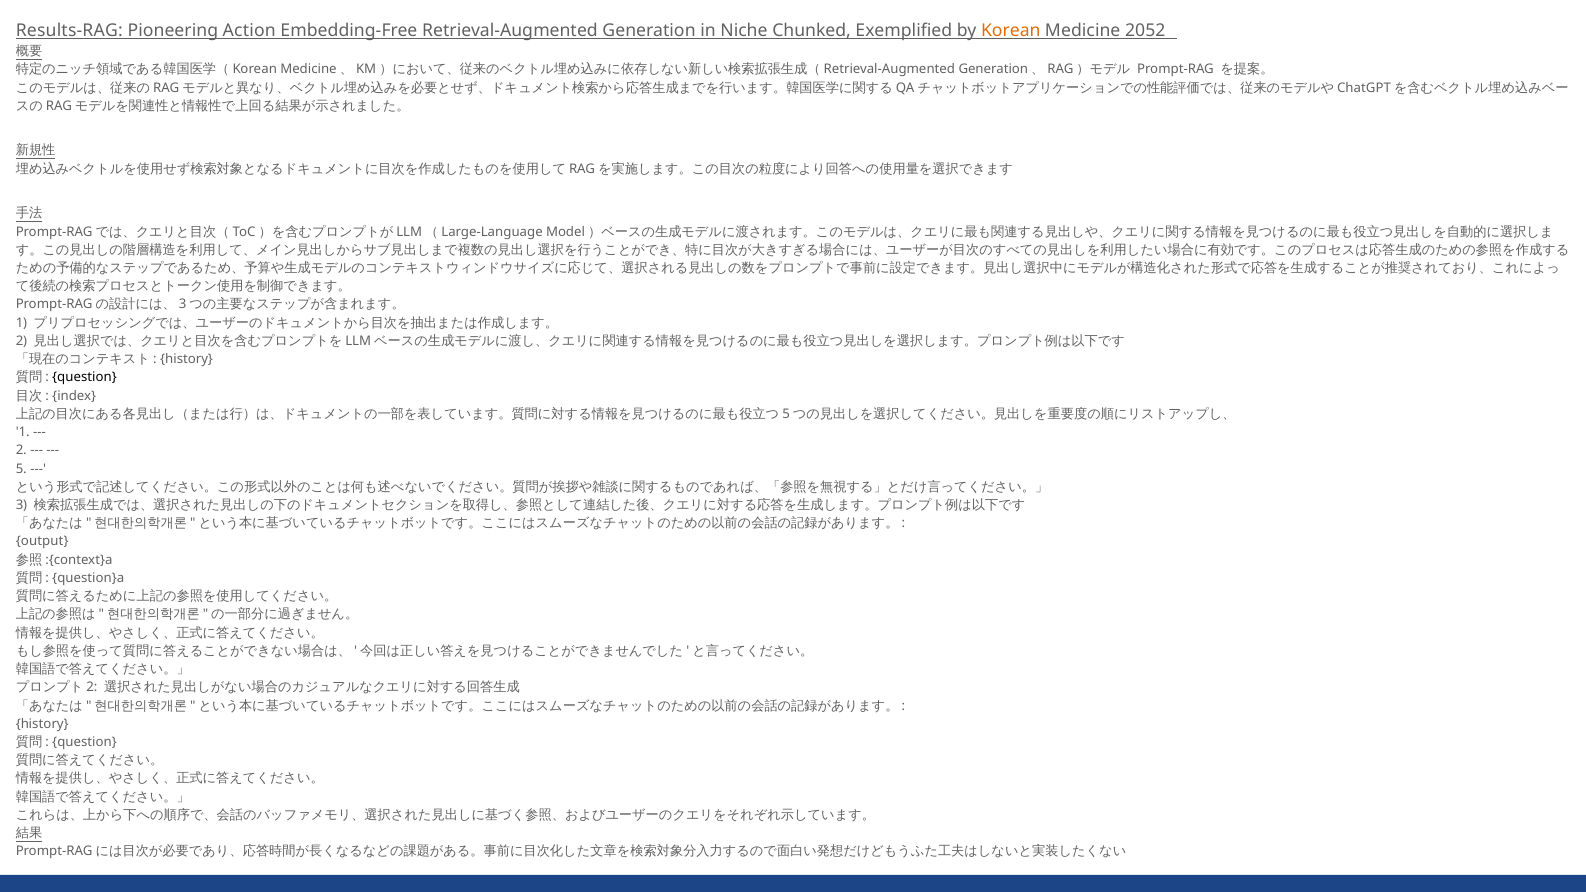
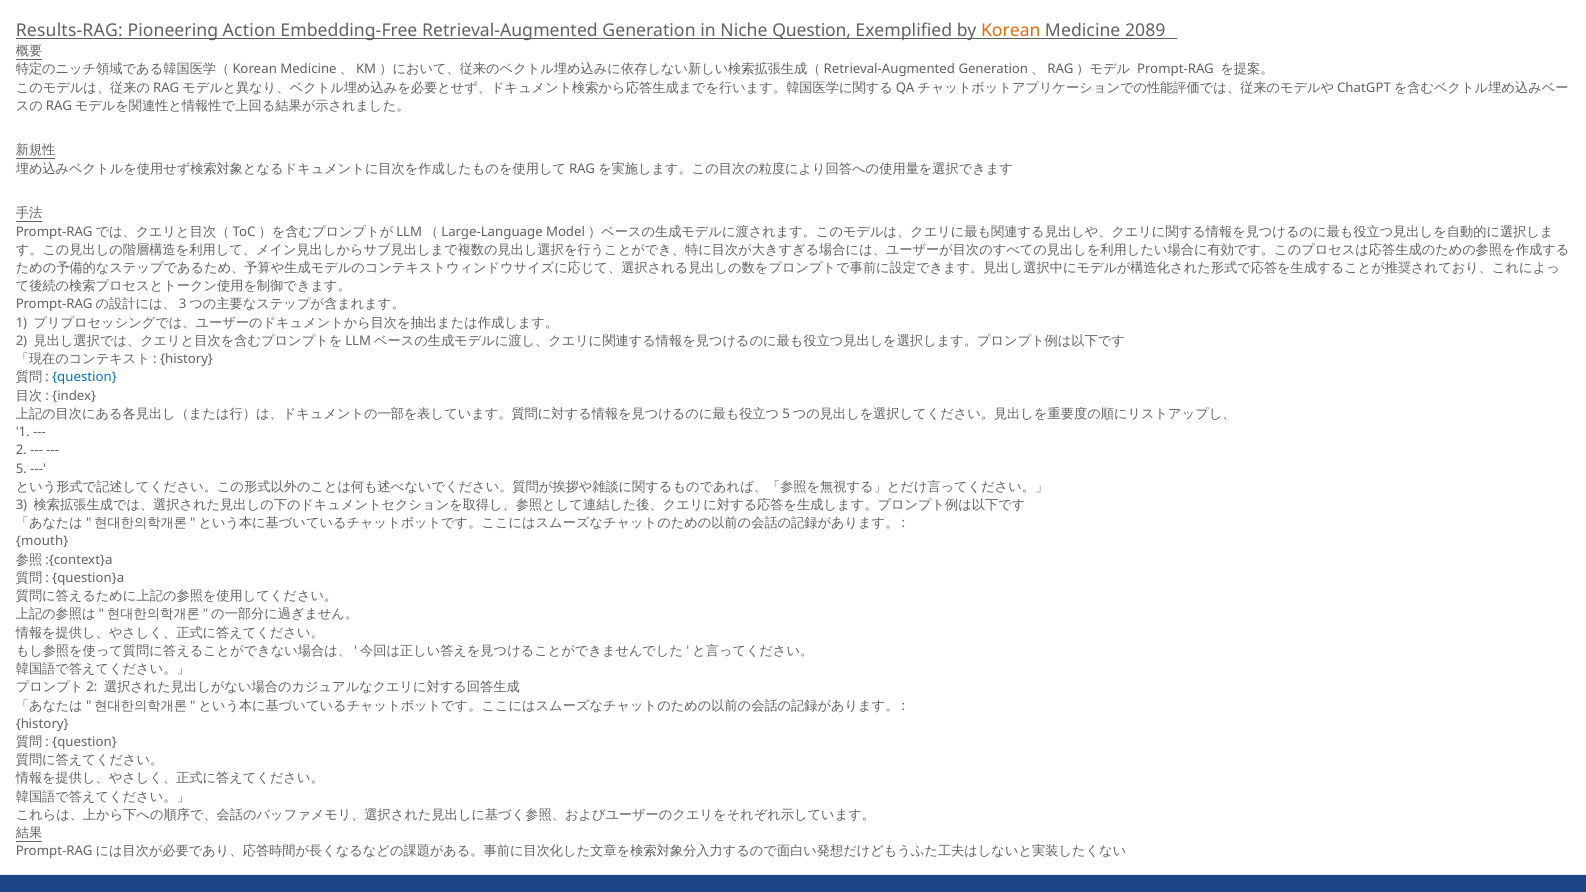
Niche Chunked: Chunked -> Question
2052: 2052 -> 2089
question at (84, 378) colour: black -> blue
output: output -> mouth
